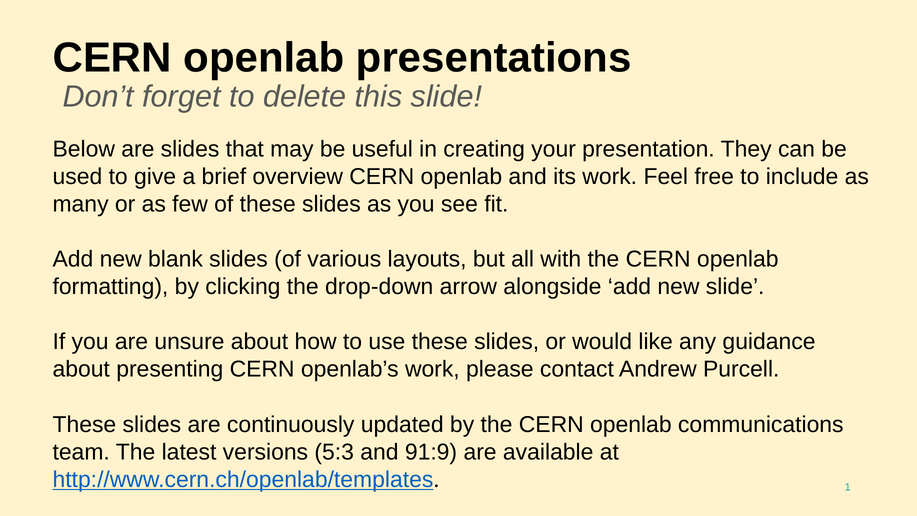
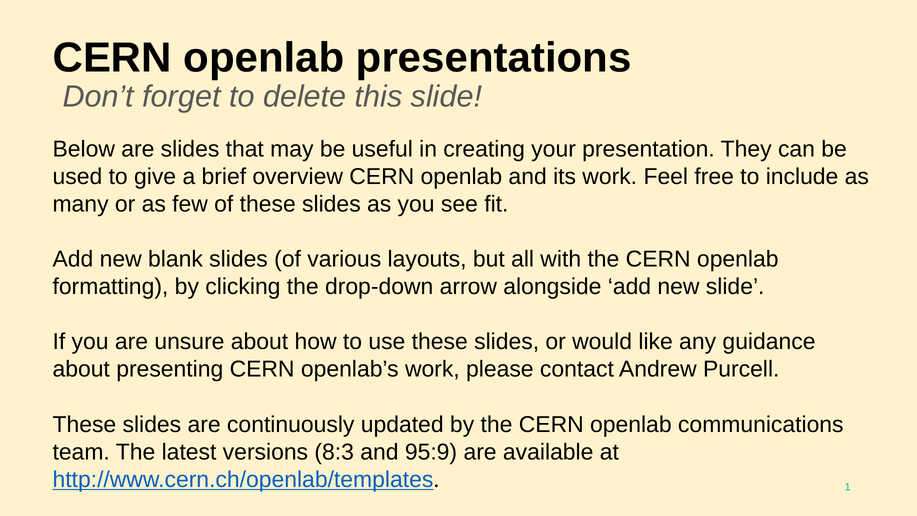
5:3: 5:3 -> 8:3
91:9: 91:9 -> 95:9
